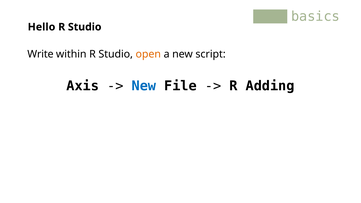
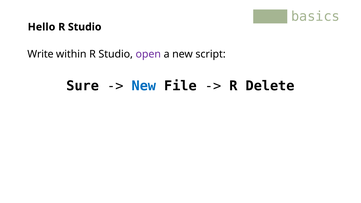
open colour: orange -> purple
Axis: Axis -> Sure
Adding: Adding -> Delete
